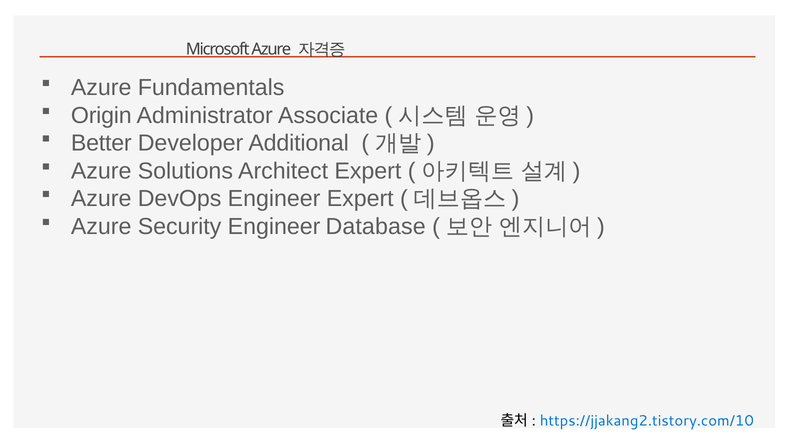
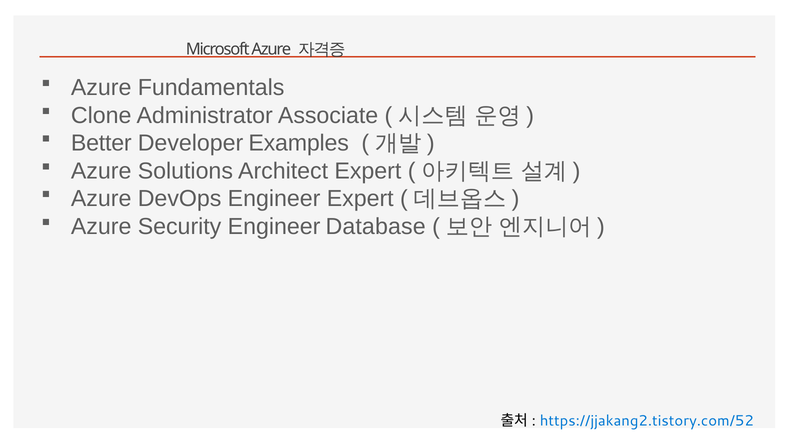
Origin: Origin -> Clone
Additional: Additional -> Examples
https://jjakang2.tistory.com/10: https://jjakang2.tistory.com/10 -> https://jjakang2.tistory.com/52
